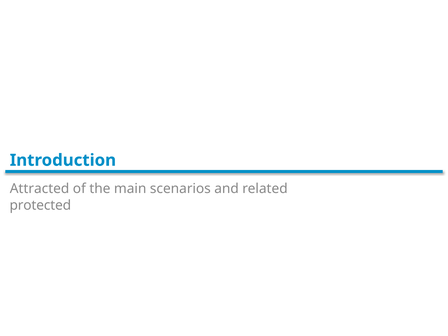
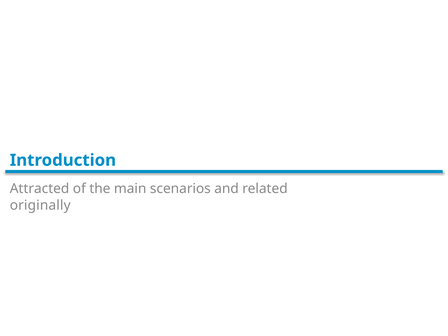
protected: protected -> originally
